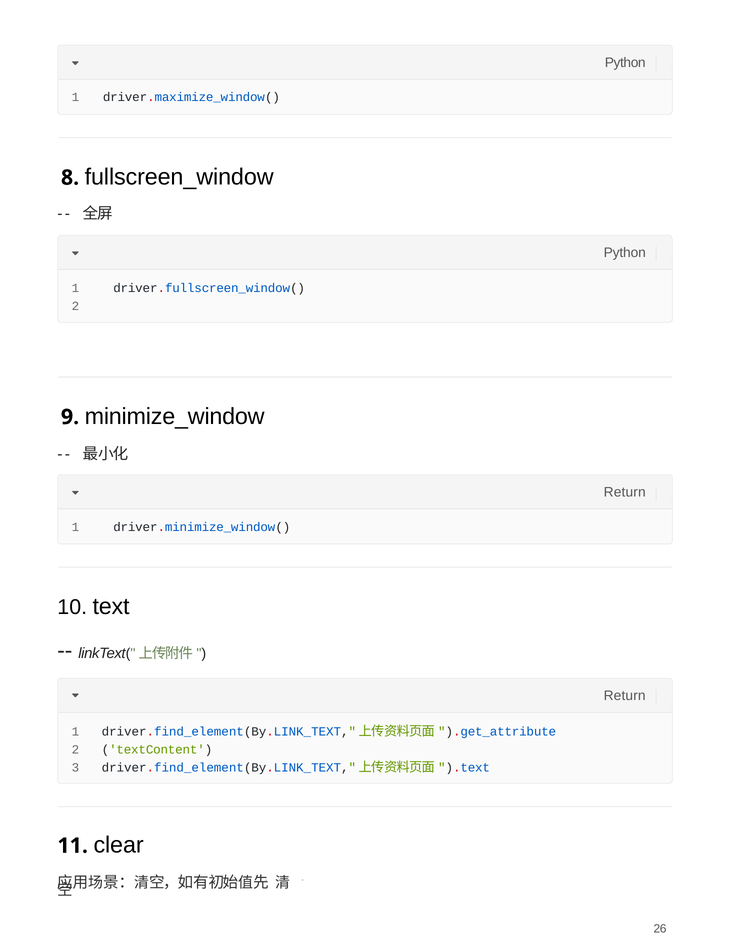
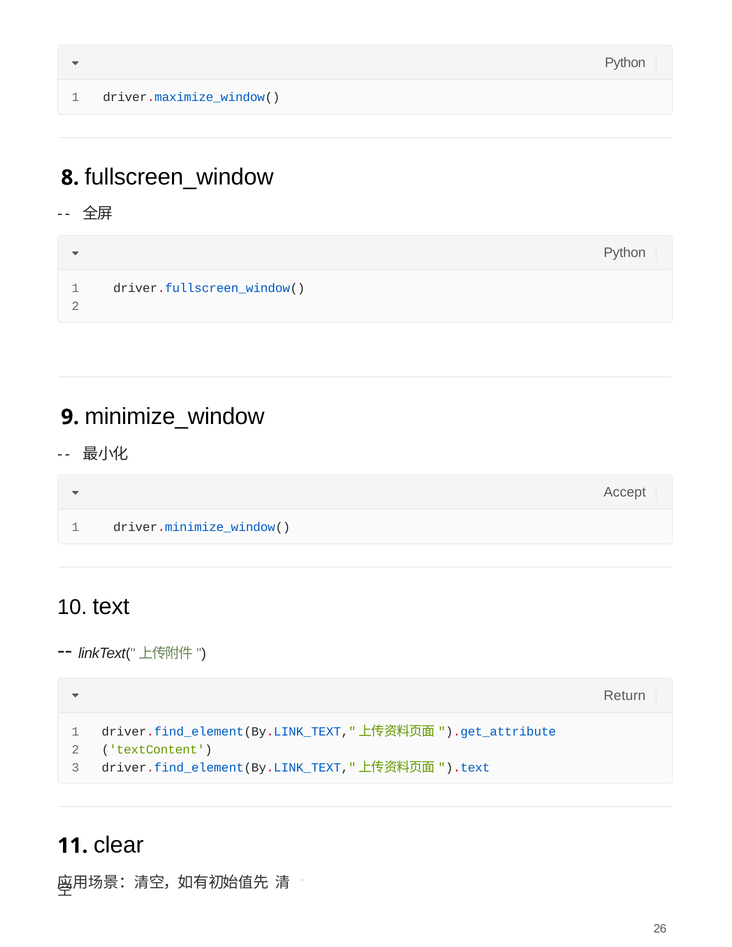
Return at (625, 492): Return -> Accept
